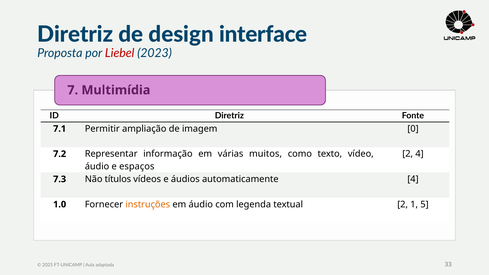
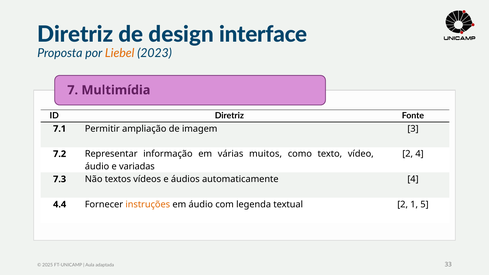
Liebel colour: red -> orange
0: 0 -> 3
espaços: espaços -> variadas
títulos: títulos -> textos
1.0: 1.0 -> 4.4
